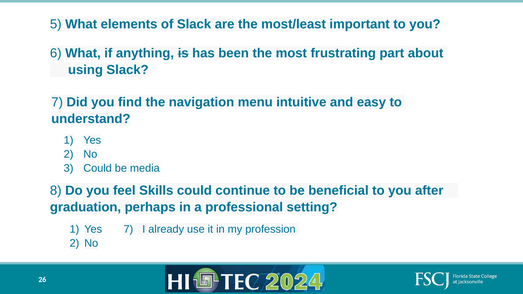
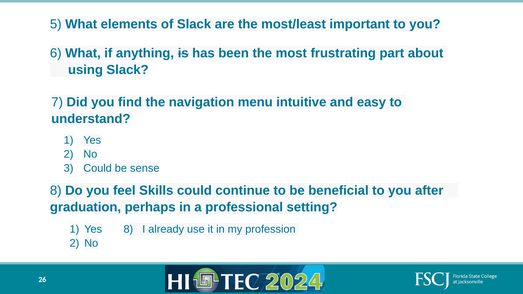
media: media -> sense
Yes 7: 7 -> 8
